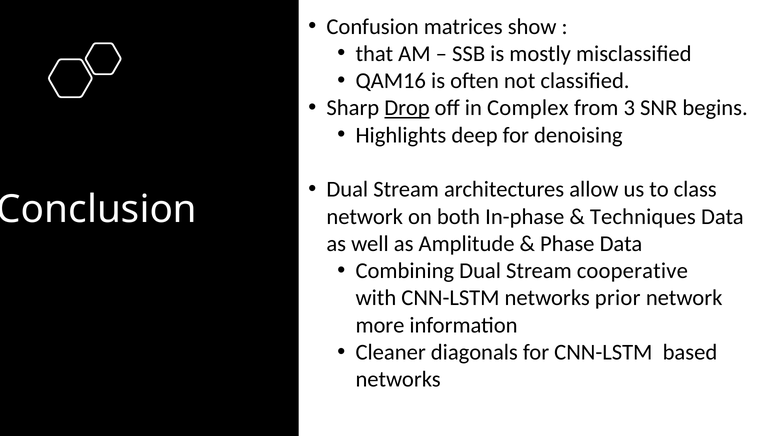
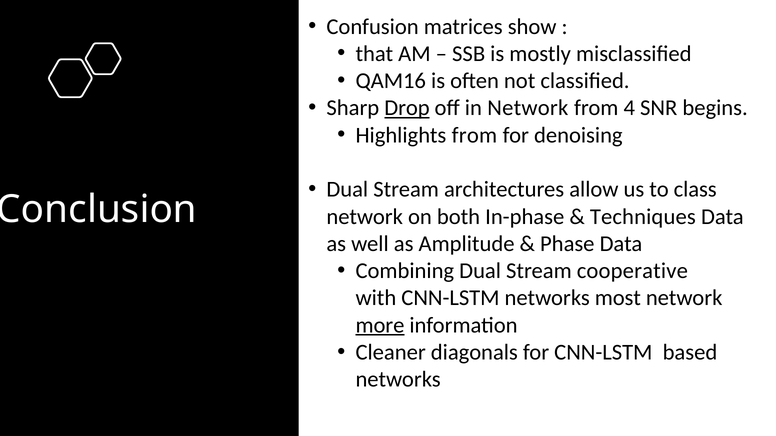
in Complex: Complex -> Network
3: 3 -> 4
Highlights deep: deep -> from
prior: prior -> most
more underline: none -> present
